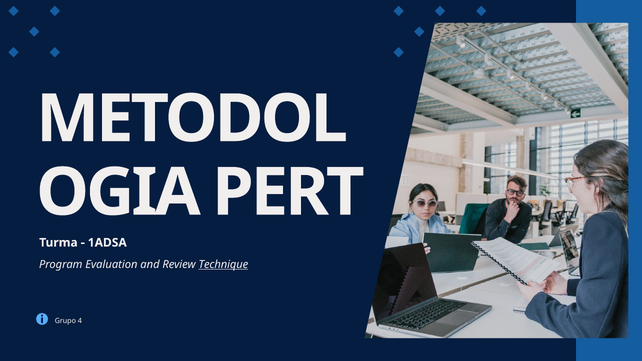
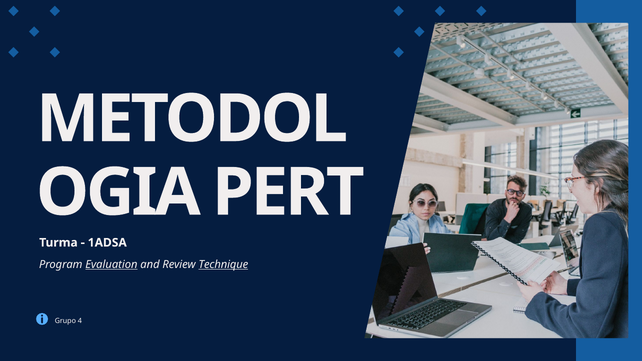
Evaluation underline: none -> present
